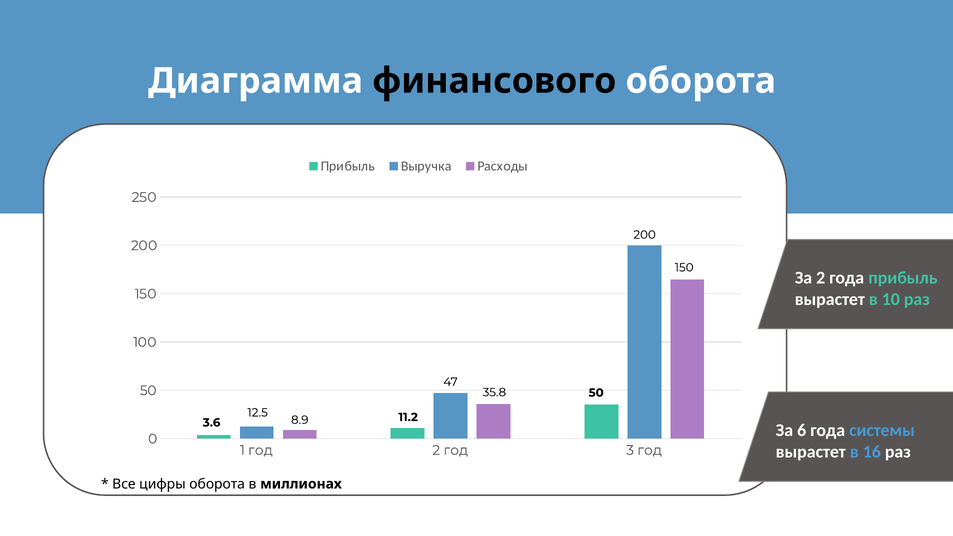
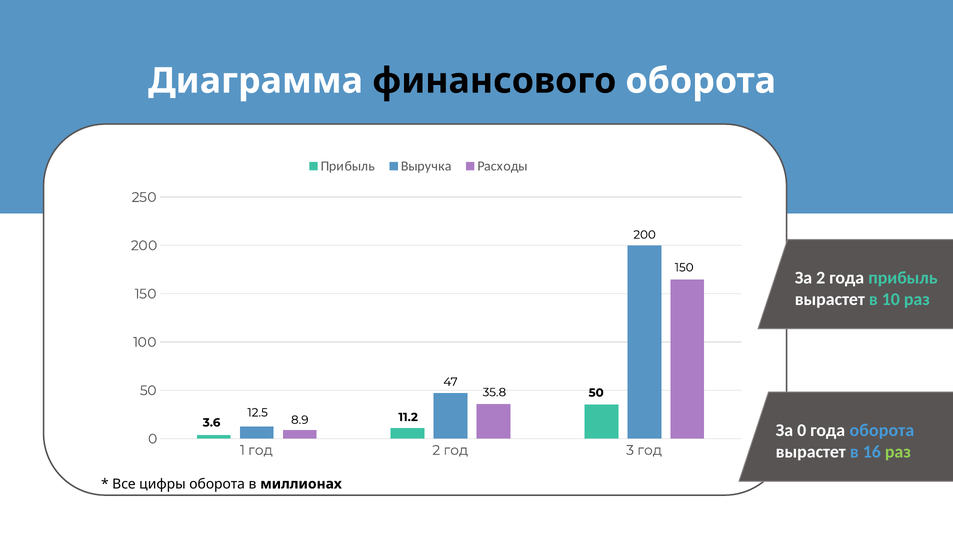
За 6: 6 -> 0
года системы: системы -> оборота
раз at (898, 452) colour: white -> light green
